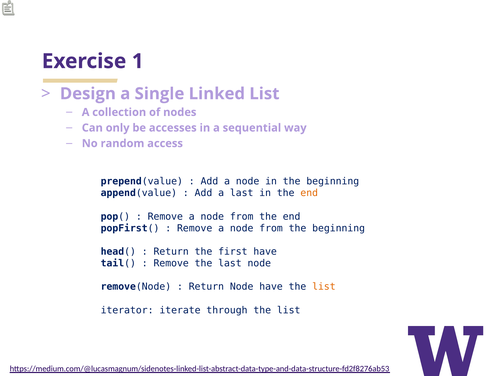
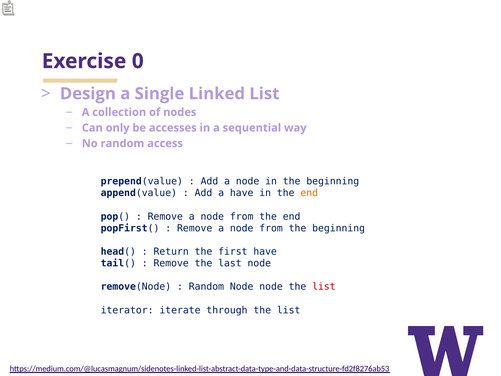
1: 1 -> 0
a last: last -> have
Return at (206, 287): Return -> Random
Node have: have -> node
list at (324, 287) colour: orange -> red
